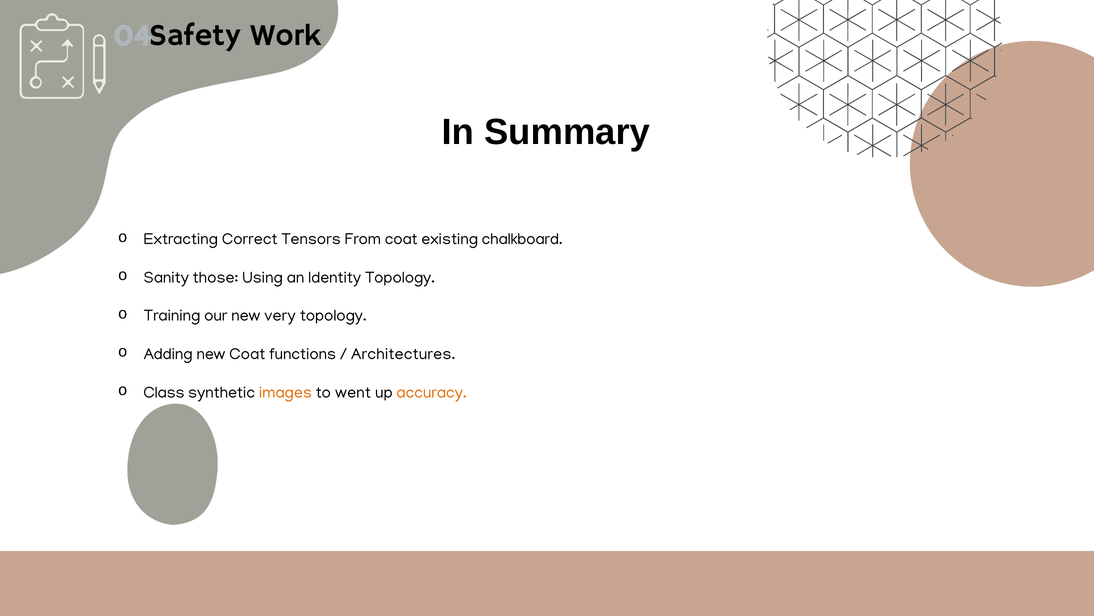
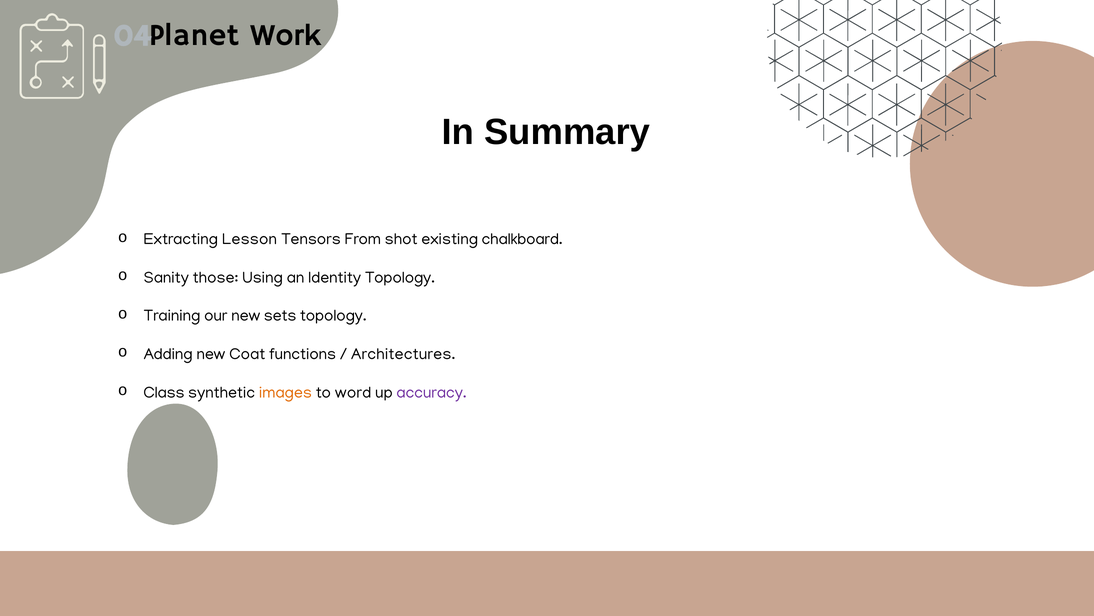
Safety: Safety -> Planet
Correct: Correct -> Lesson
From coat: coat -> shot
very: very -> sets
went: went -> word
accuracy colour: orange -> purple
